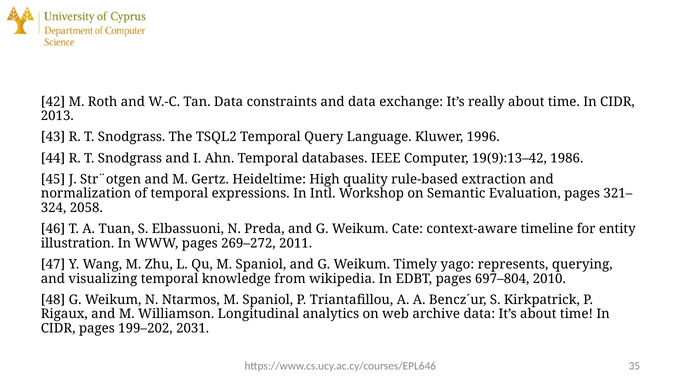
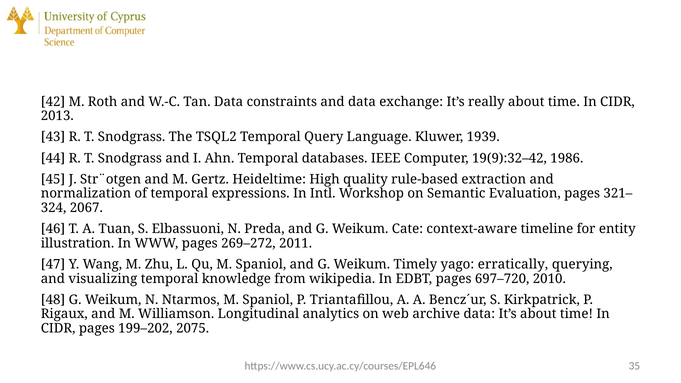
1996: 1996 -> 1939
19(9):13–42: 19(9):13–42 -> 19(9):32–42
2058: 2058 -> 2067
represents: represents -> erratically
697–804: 697–804 -> 697–720
2031: 2031 -> 2075
